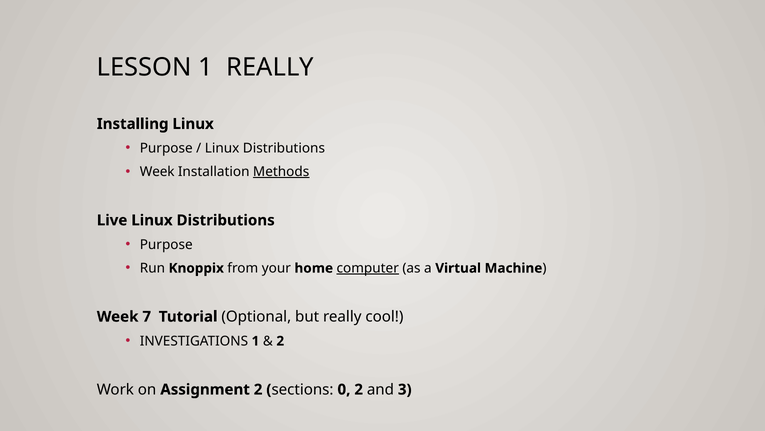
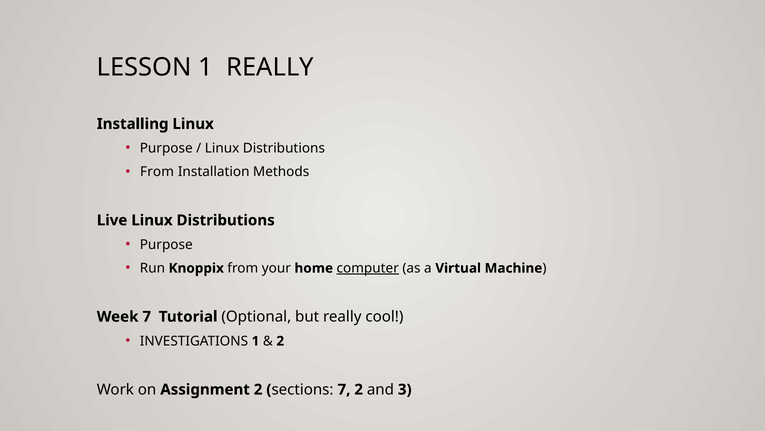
Week at (157, 172): Week -> From
Methods underline: present -> none
sections 0: 0 -> 7
